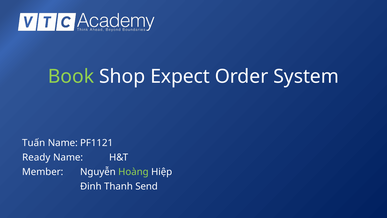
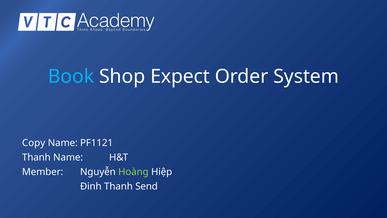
Book colour: light green -> light blue
Tuấn: Tuấn -> Copy
Ready at (36, 157): Ready -> Thanh
